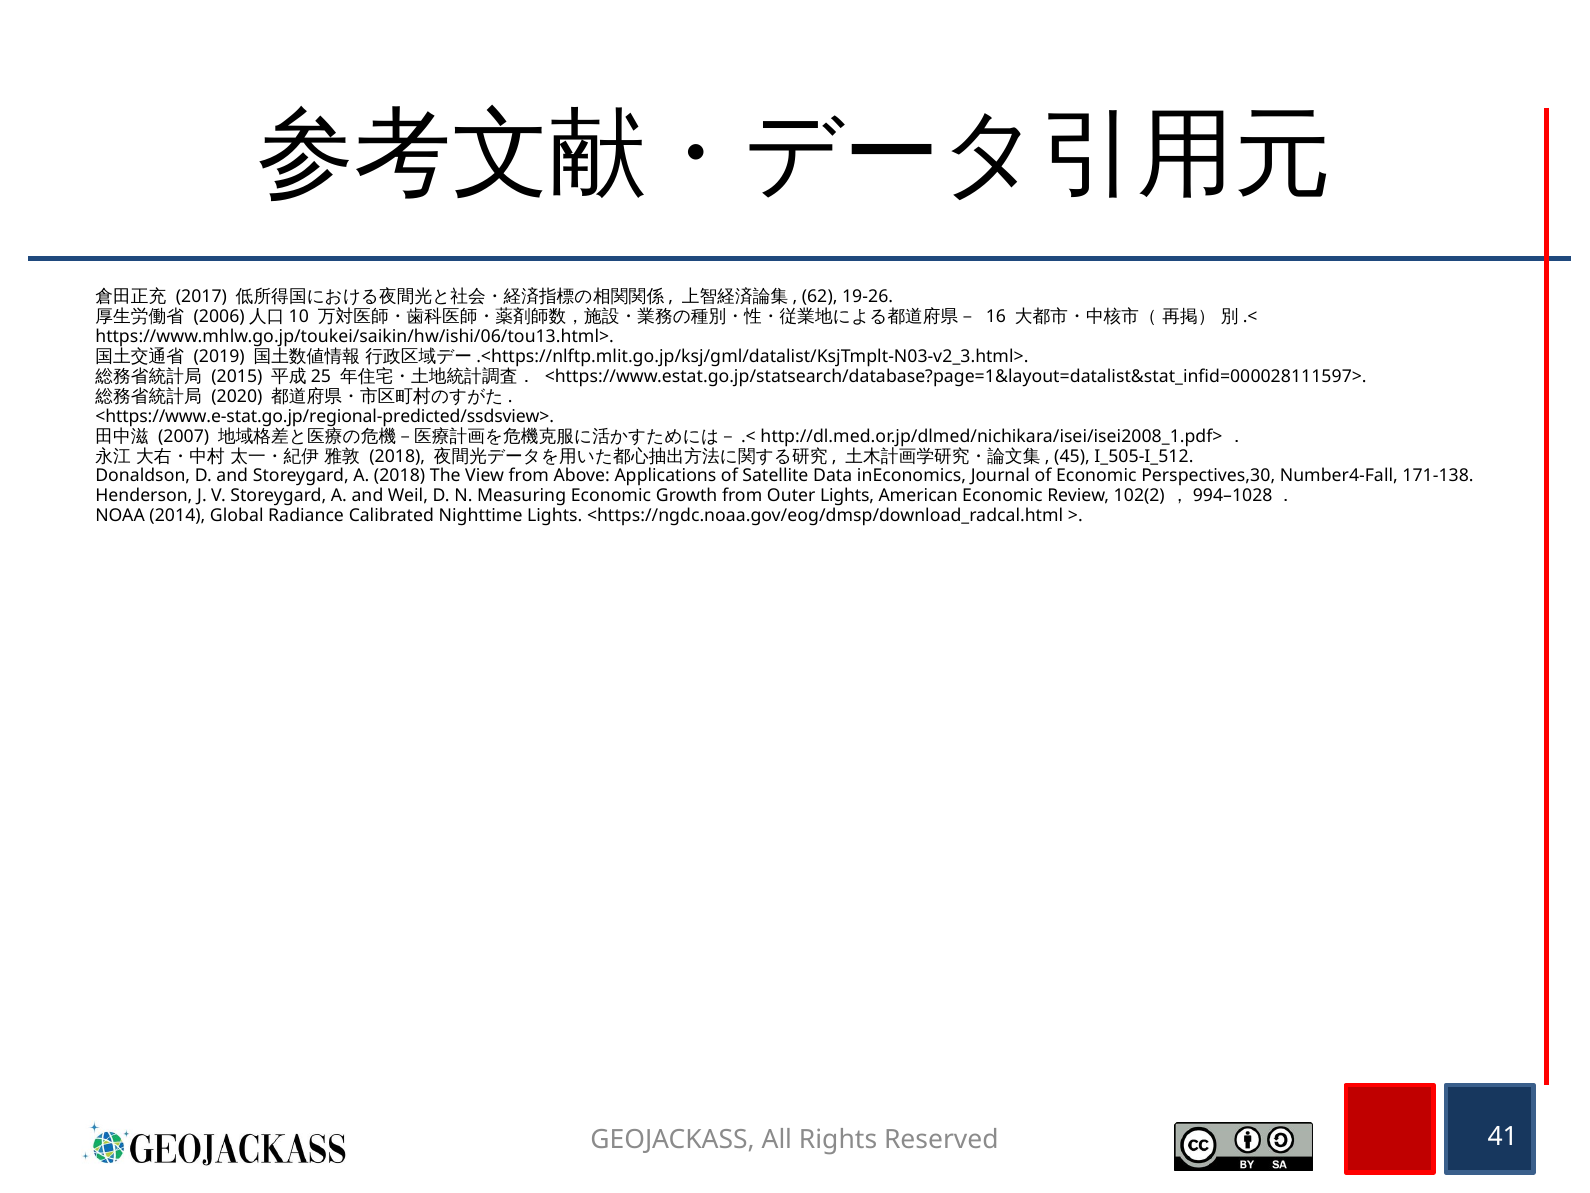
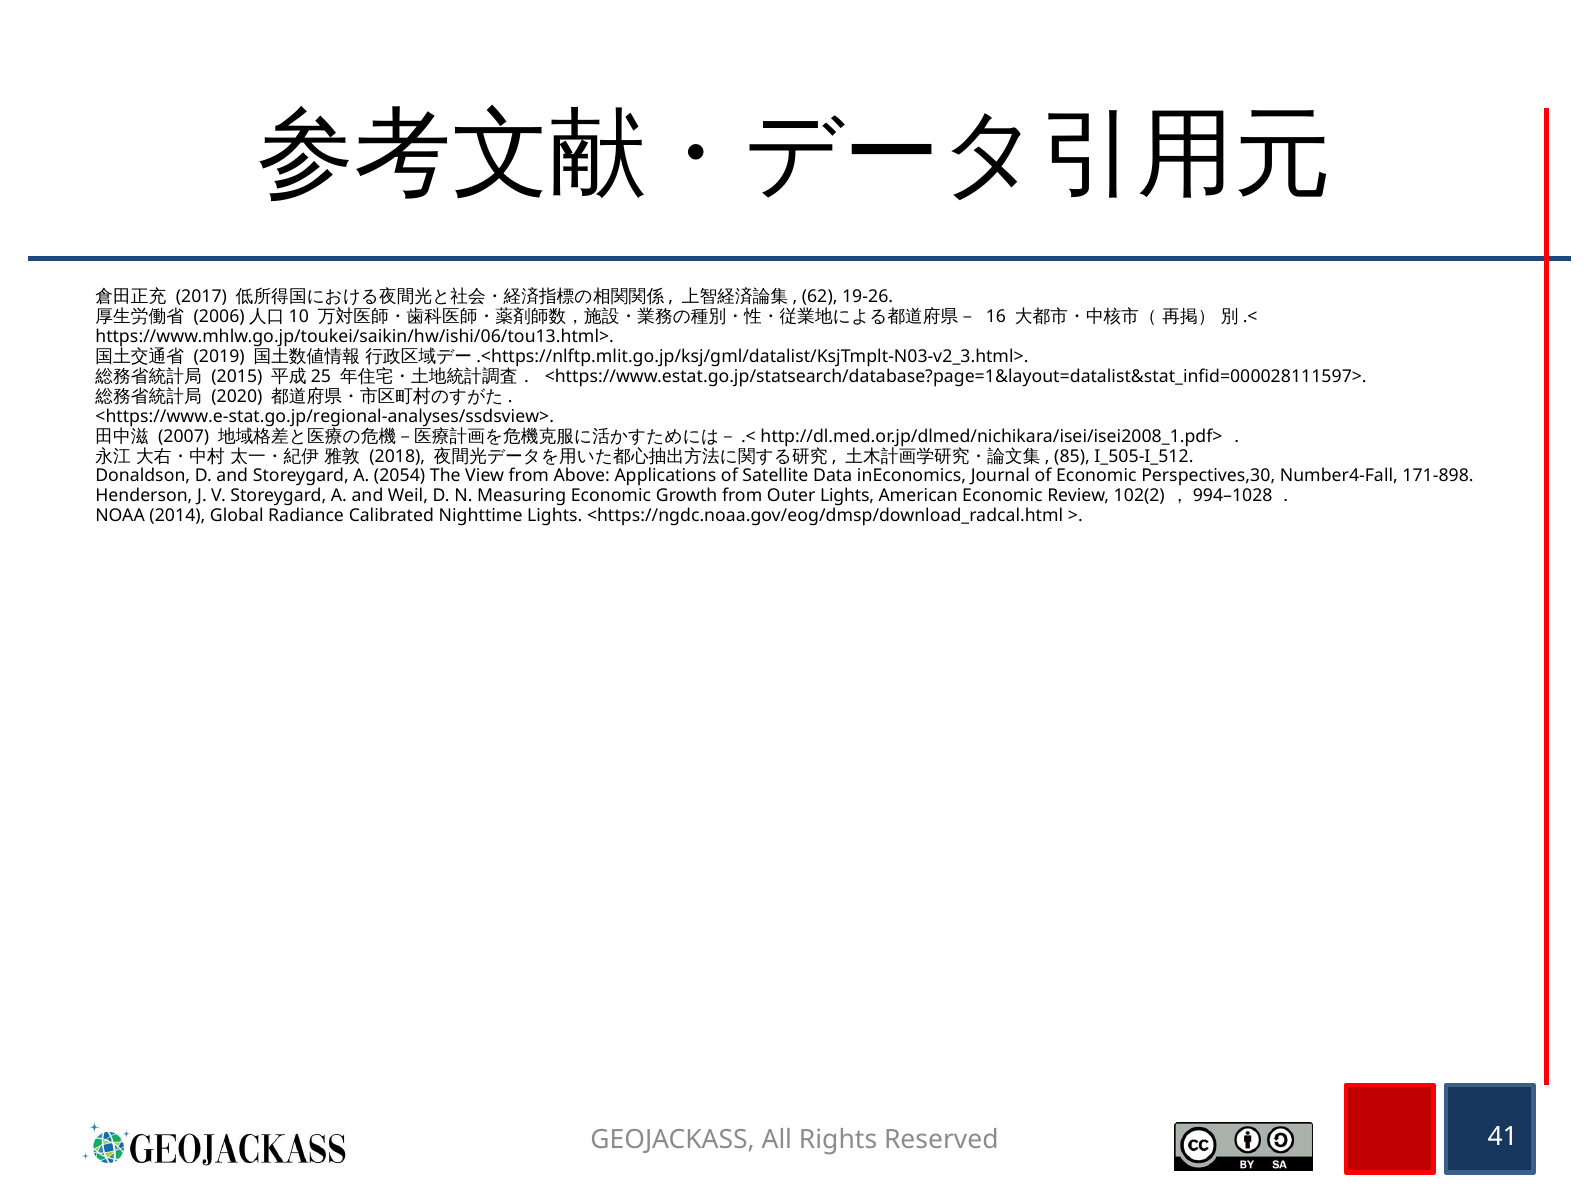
<https://www.e-stat.go.jp/regional-predicted/ssdsview>: <https://www.e-stat.go.jp/regional-predicted/ssdsview> -> <https://www.e-stat.go.jp/regional-analyses/ssdsview>
45: 45 -> 85
A 2018: 2018 -> 2054
171-138: 171-138 -> 171-898
